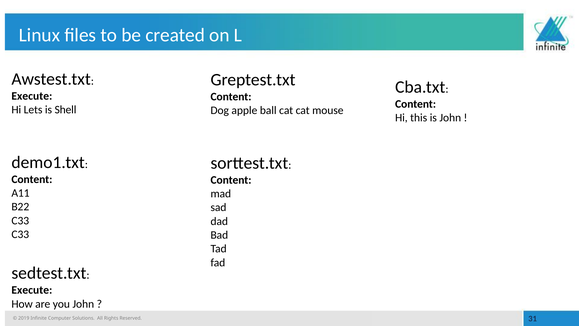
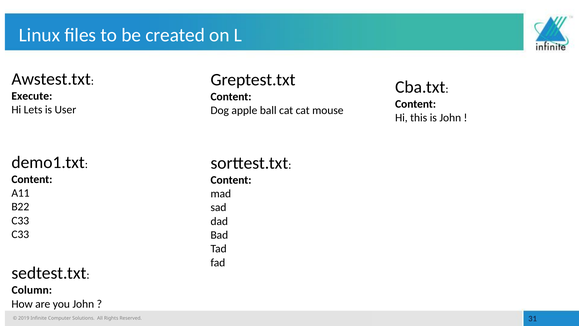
Shell: Shell -> User
Execute at (32, 290): Execute -> Column
